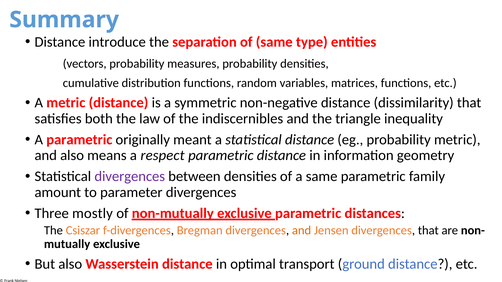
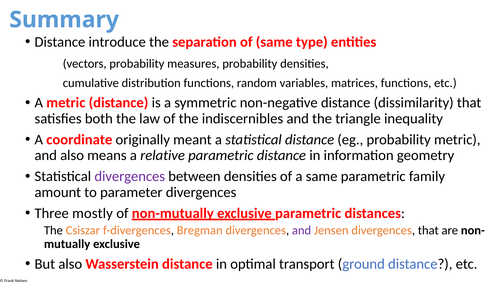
A parametric: parametric -> coordinate
respect: respect -> relative
and at (302, 231) colour: orange -> purple
